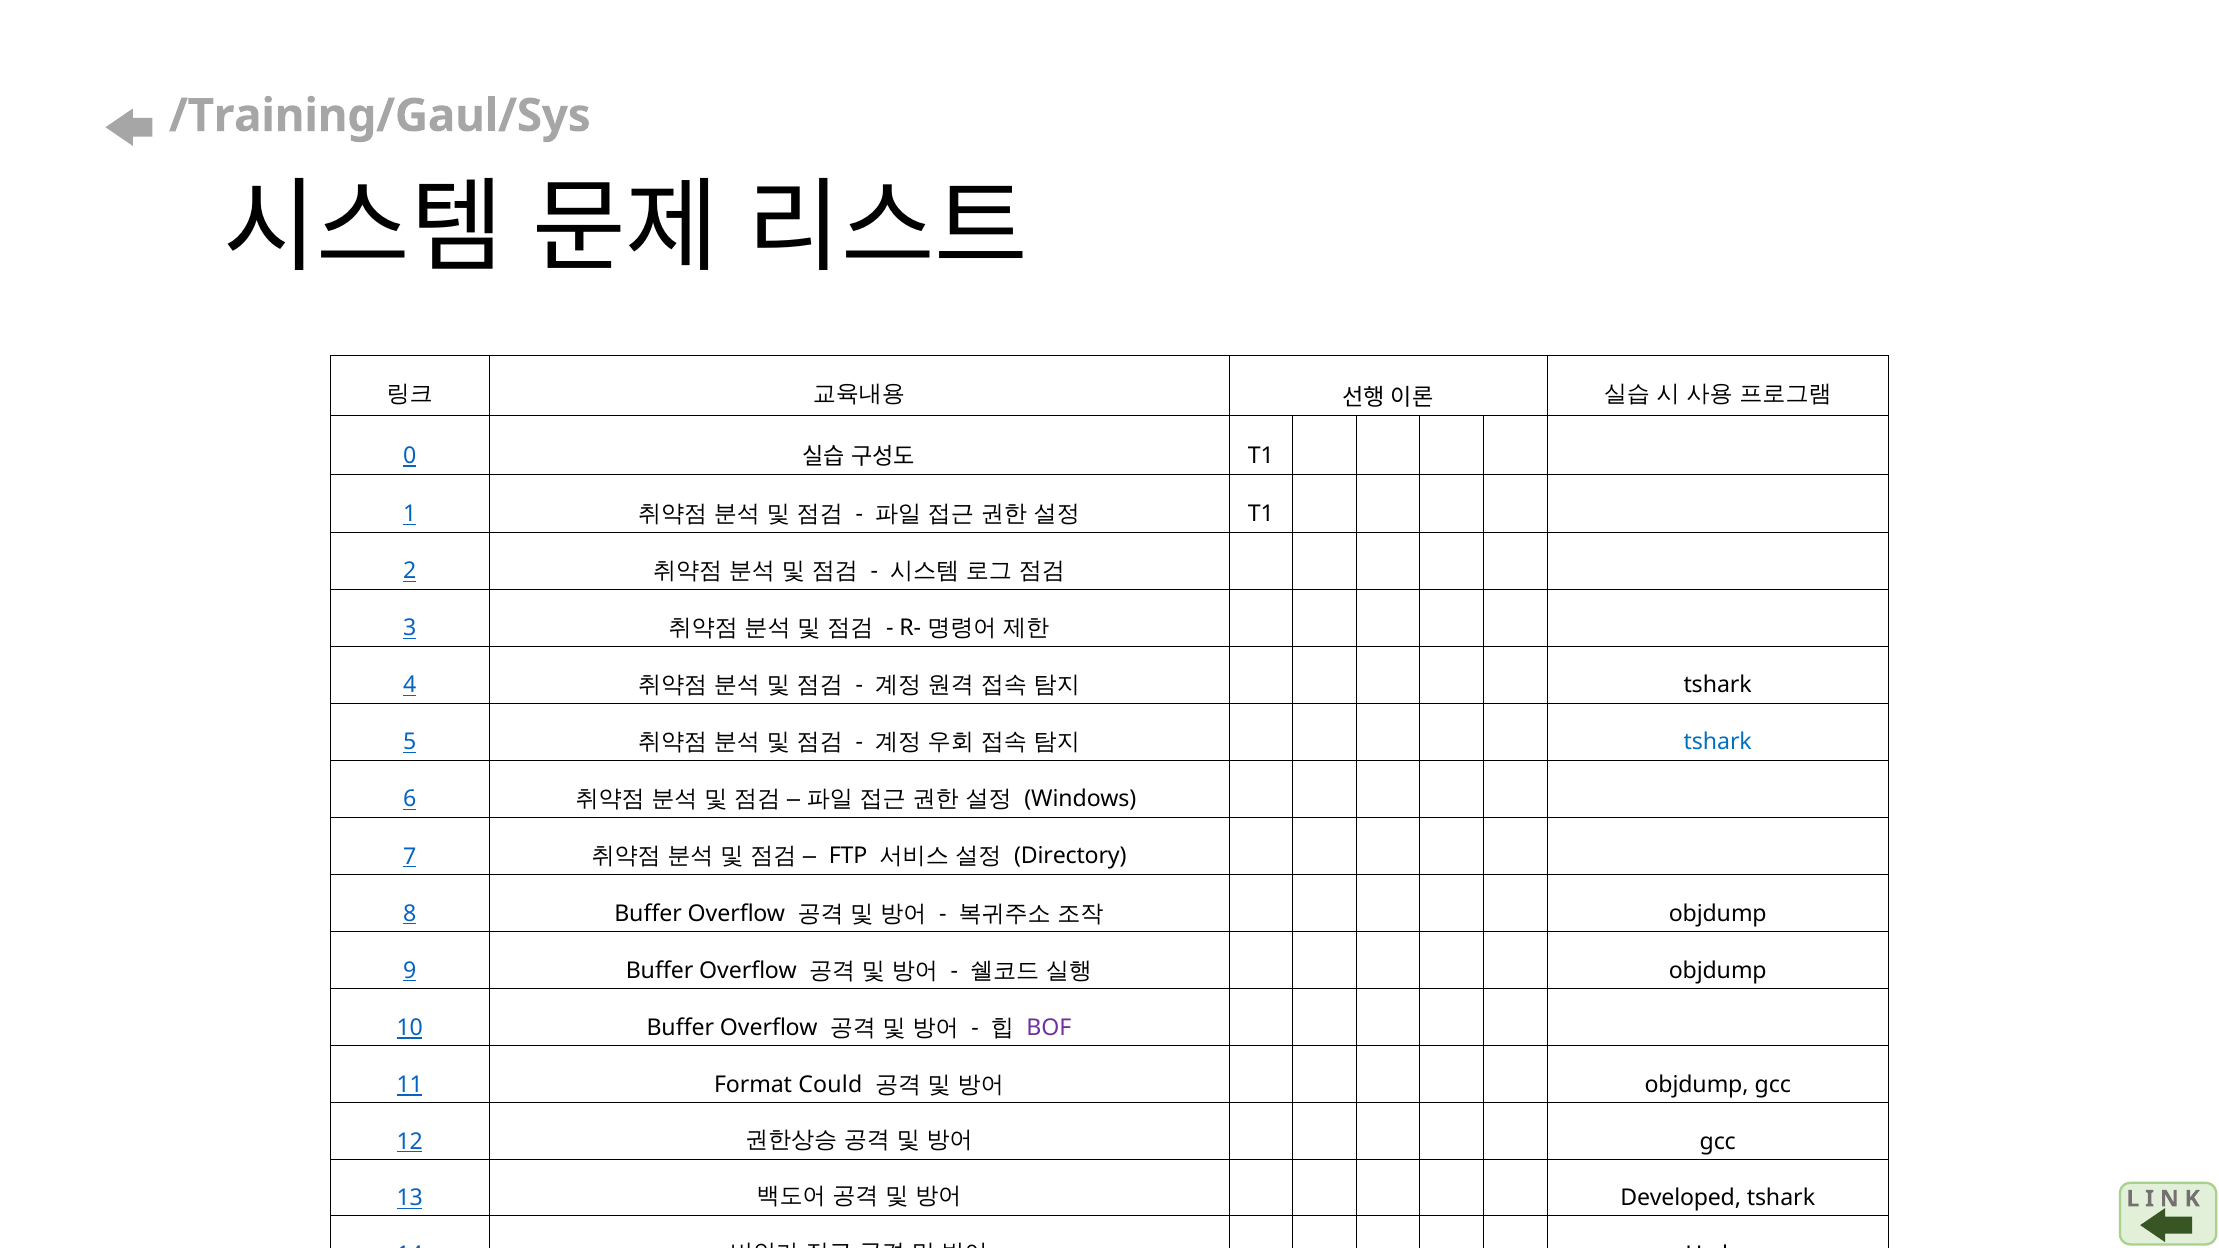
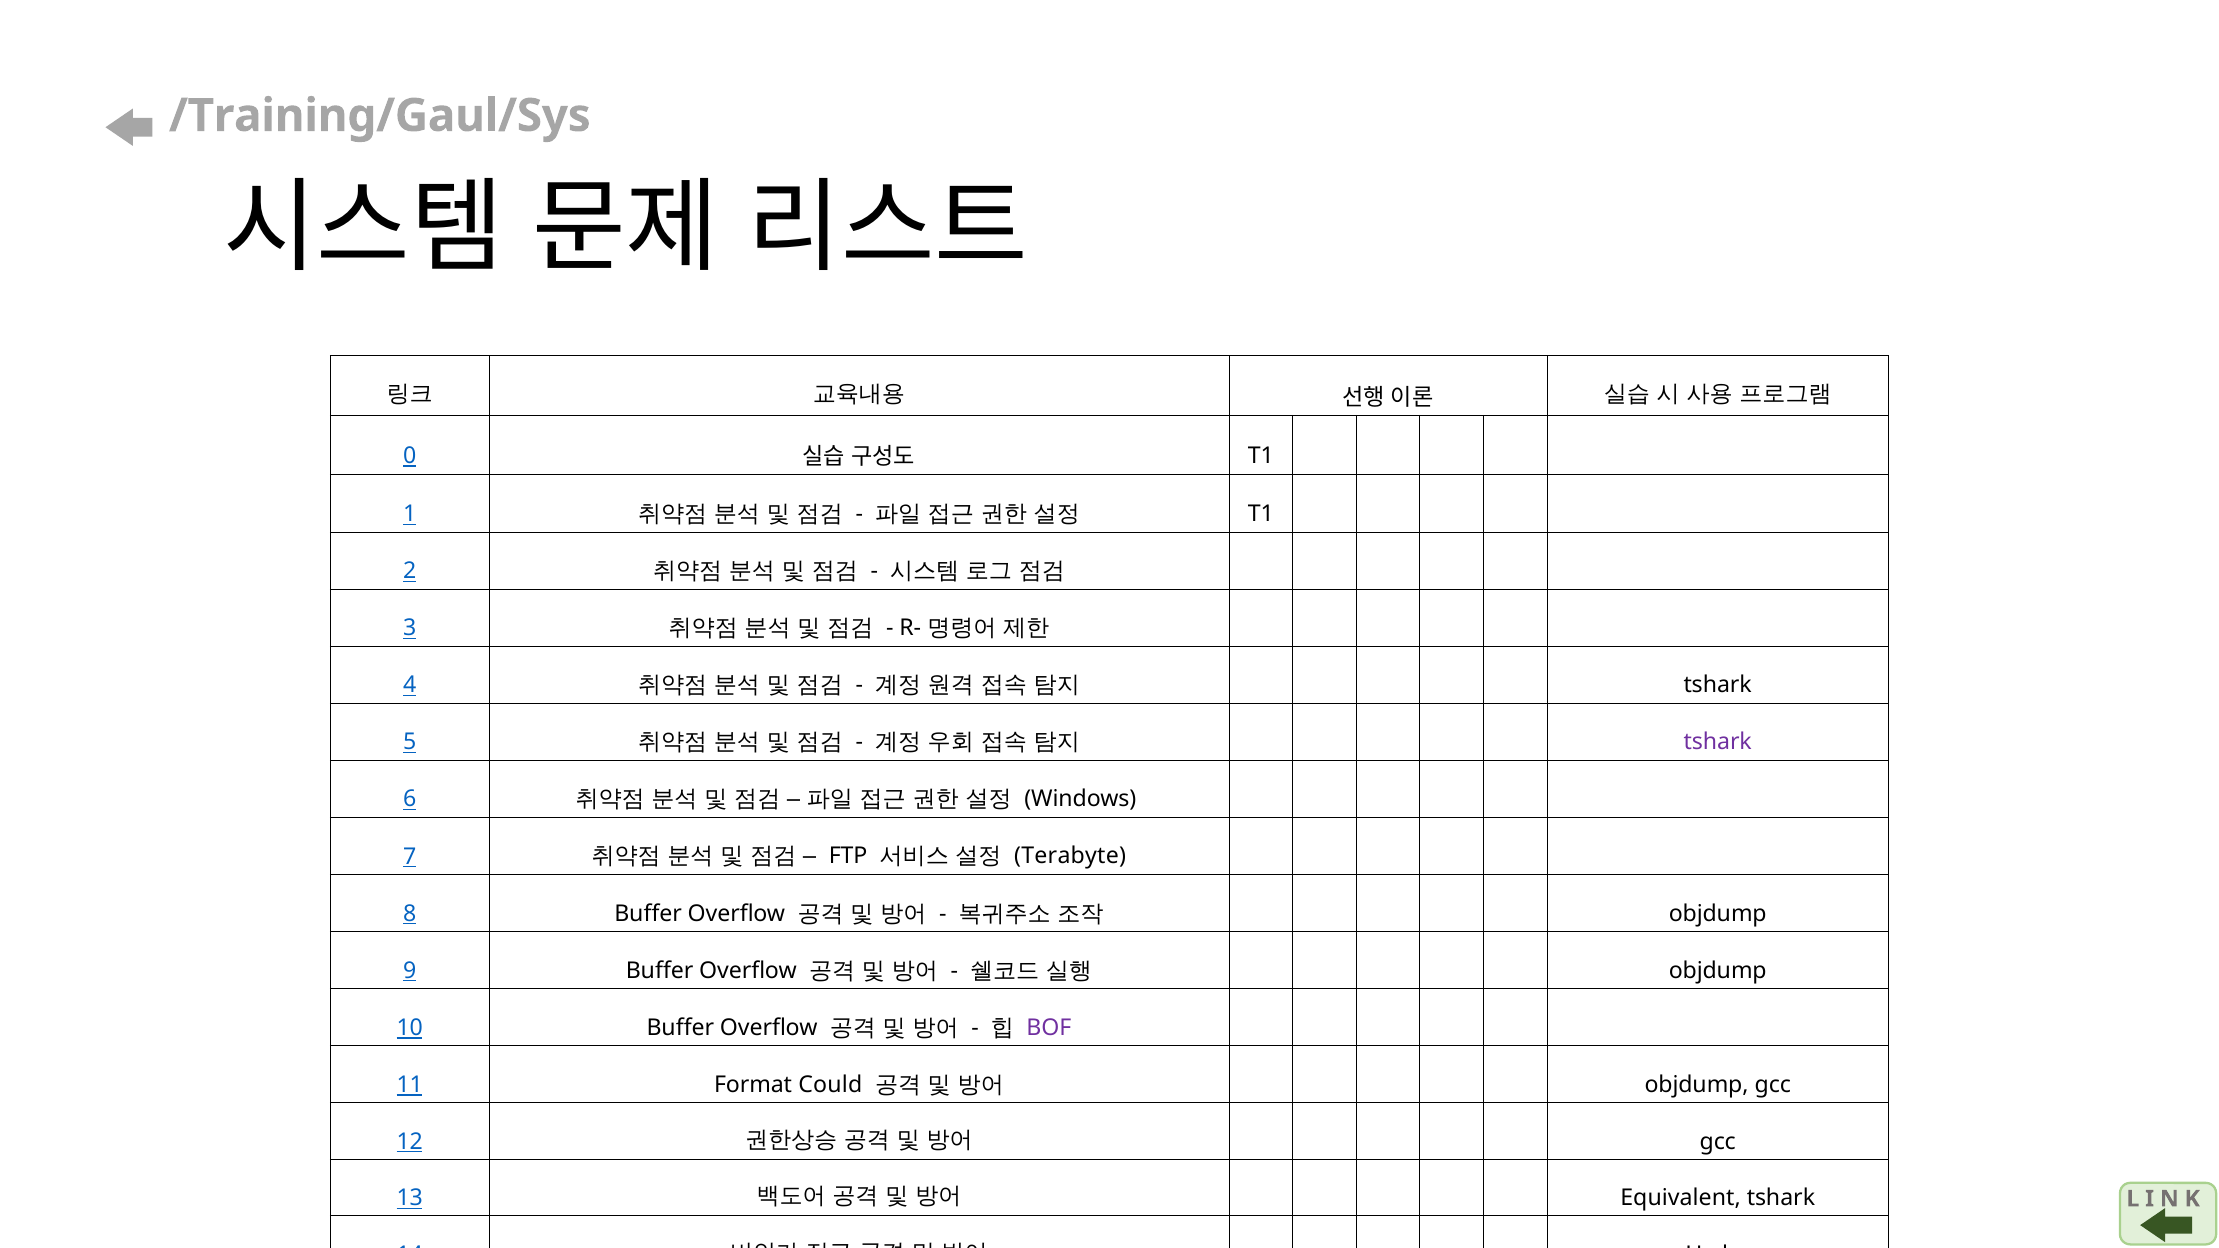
tshark at (1718, 742) colour: blue -> purple
Directory: Directory -> Terabyte
Developed: Developed -> Equivalent
